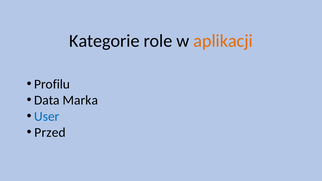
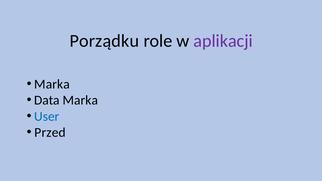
Kategorie: Kategorie -> Porządku
aplikacji colour: orange -> purple
Profilu at (52, 84): Profilu -> Marka
